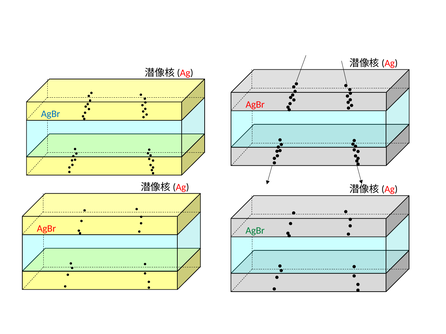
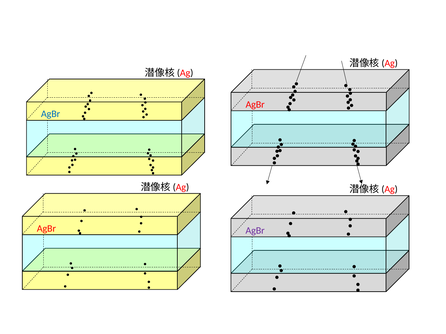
AgBr at (255, 231) colour: green -> purple
